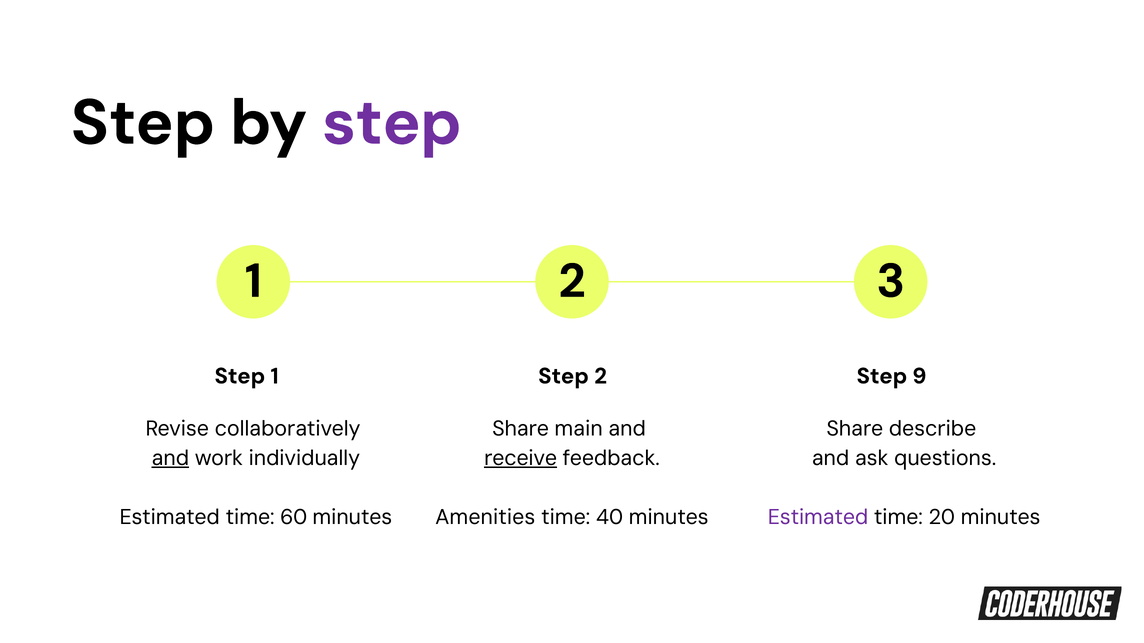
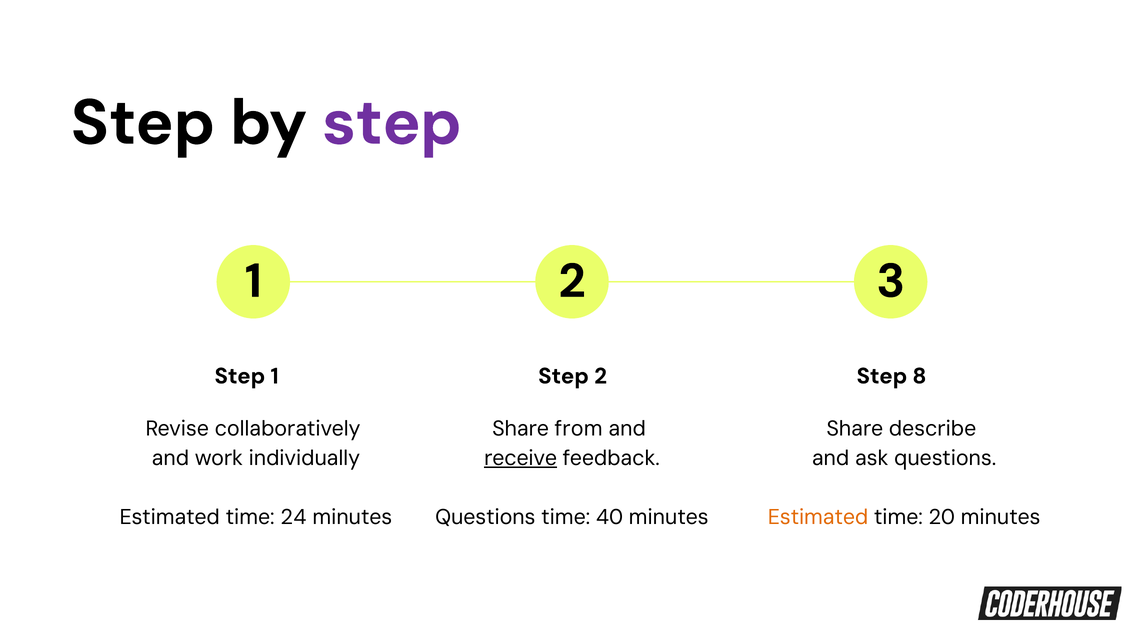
9: 9 -> 8
main: main -> from
and at (170, 459) underline: present -> none
60: 60 -> 24
Amenities at (485, 518): Amenities -> Questions
Estimated at (818, 518) colour: purple -> orange
